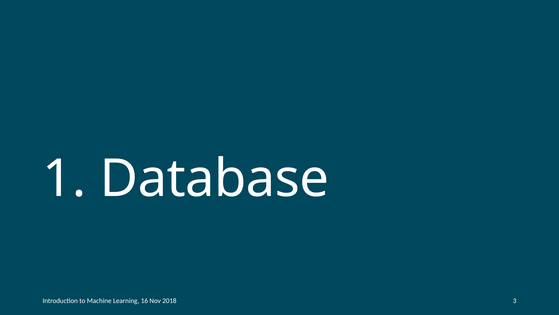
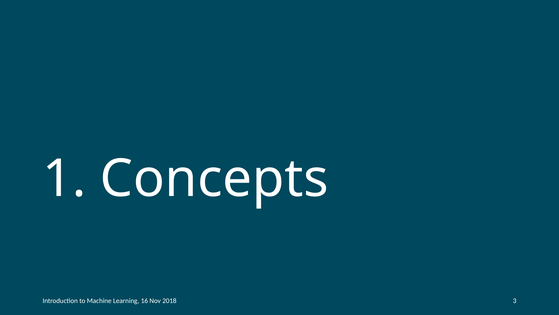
Database: Database -> Concepts
